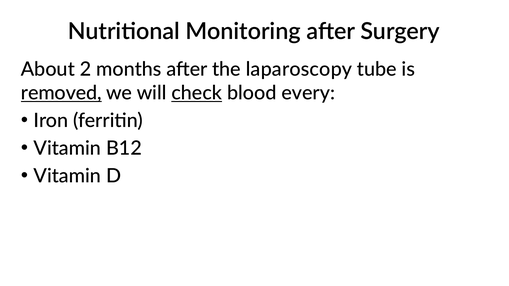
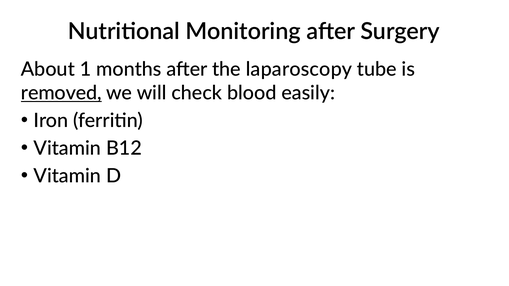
2: 2 -> 1
check underline: present -> none
every: every -> easily
